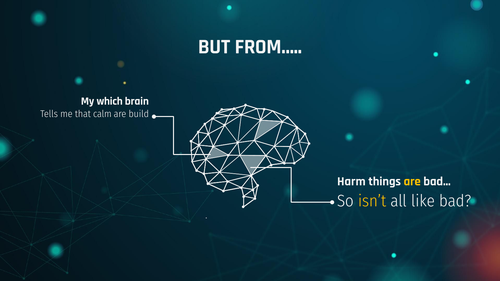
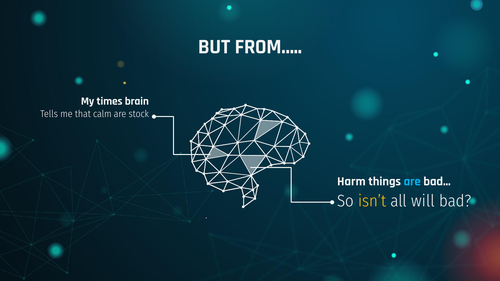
which: which -> times
build: build -> stock
are at (412, 181) colour: yellow -> light blue
like: like -> will
